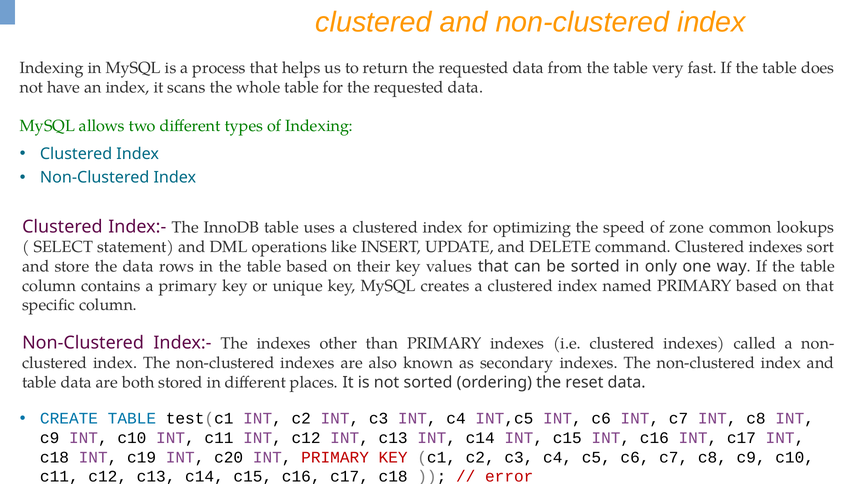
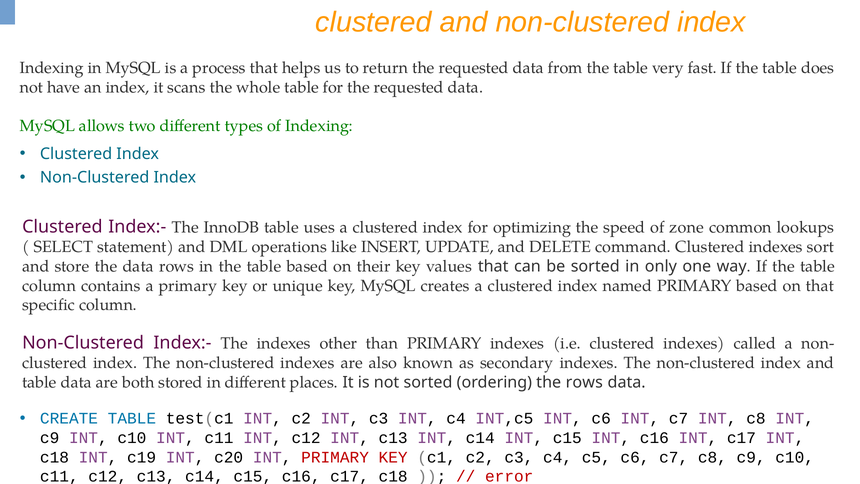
the reset: reset -> rows
